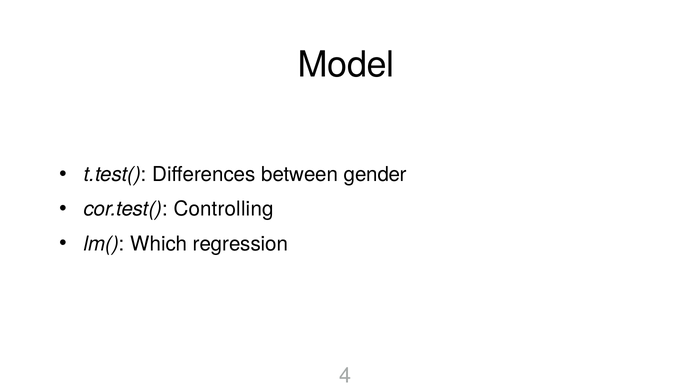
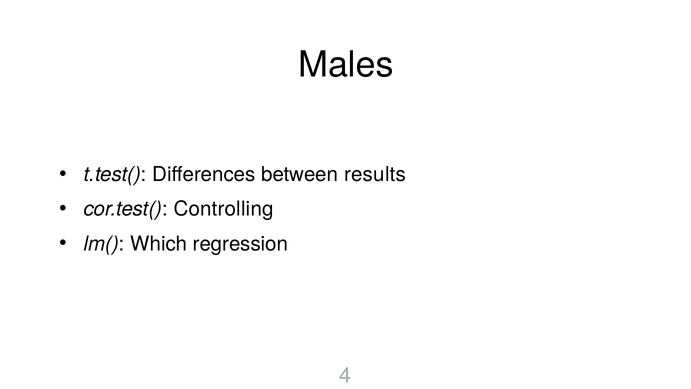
Model: Model -> Males
gender: gender -> results
